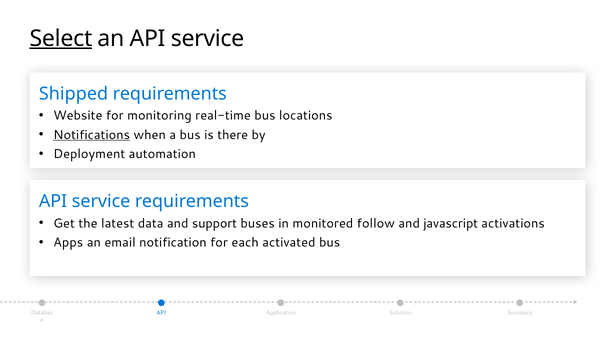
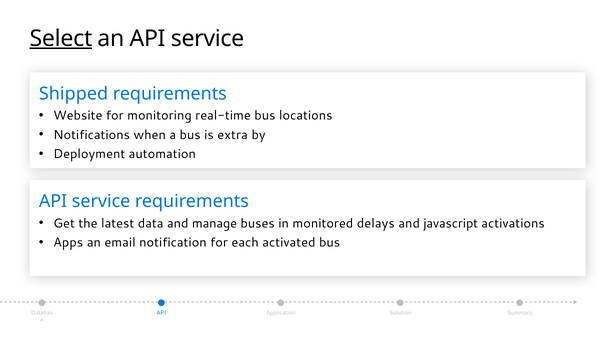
Notifications underline: present -> none
there: there -> extra
support: support -> manage
follow: follow -> delays
